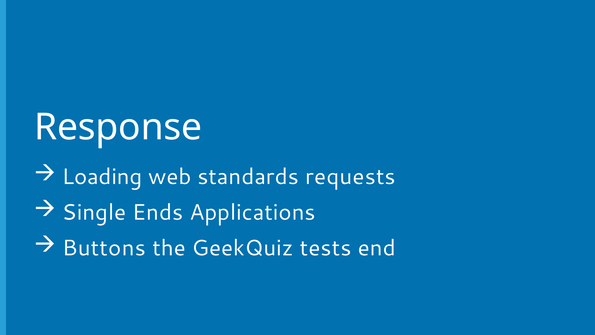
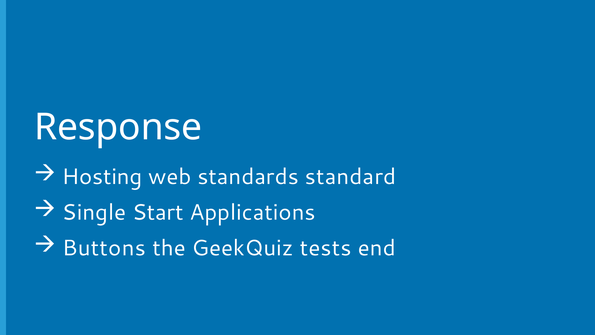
Loading: Loading -> Hosting
requests: requests -> standard
Ends: Ends -> Start
